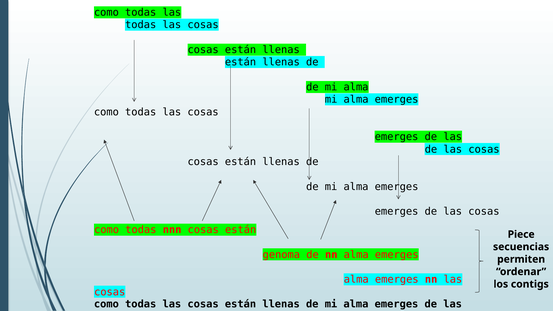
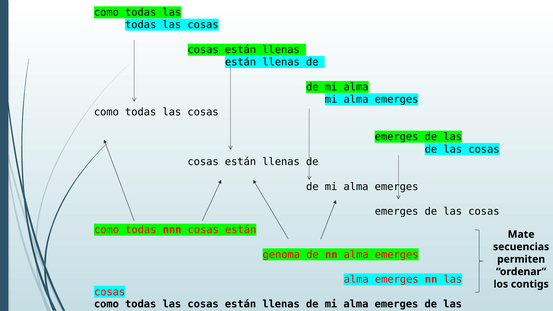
Piece: Piece -> Mate
